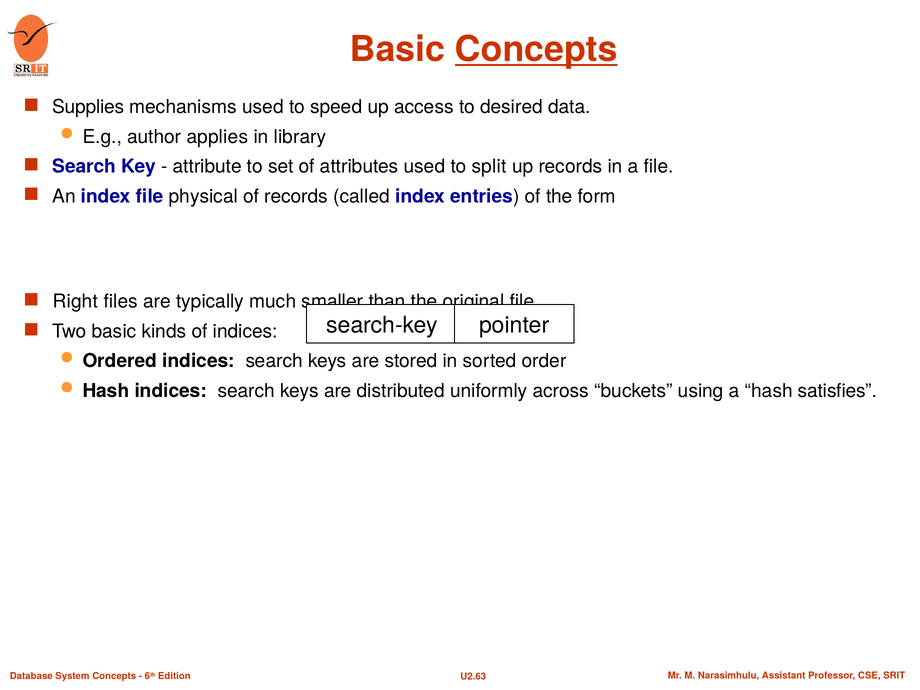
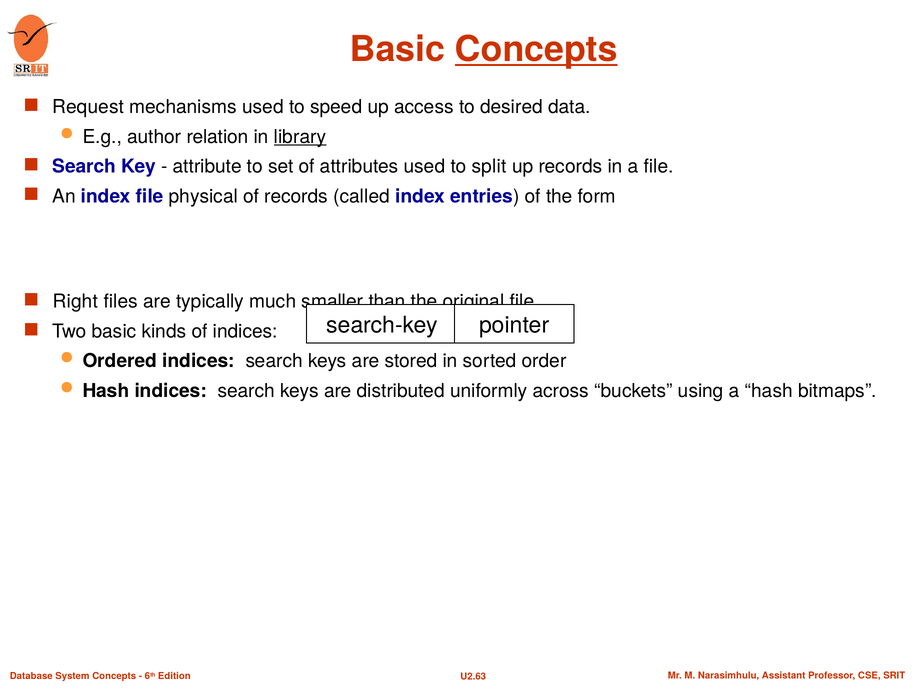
Supplies: Supplies -> Request
applies: applies -> relation
library underline: none -> present
satisfies: satisfies -> bitmaps
